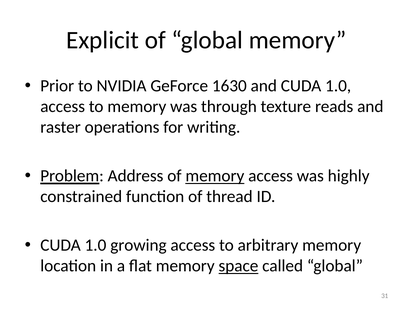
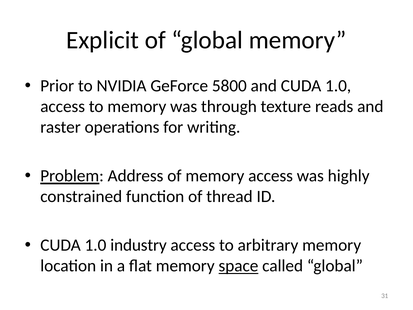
1630: 1630 -> 5800
memory at (215, 176) underline: present -> none
growing: growing -> industry
